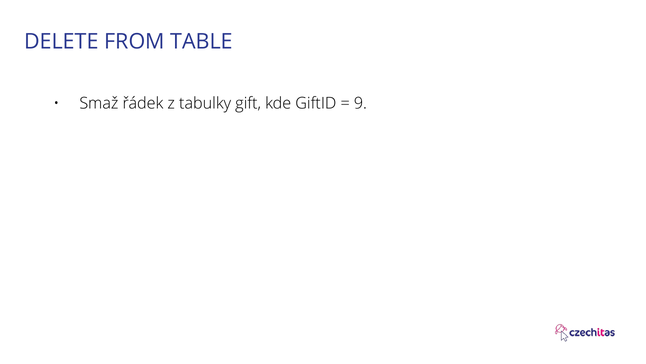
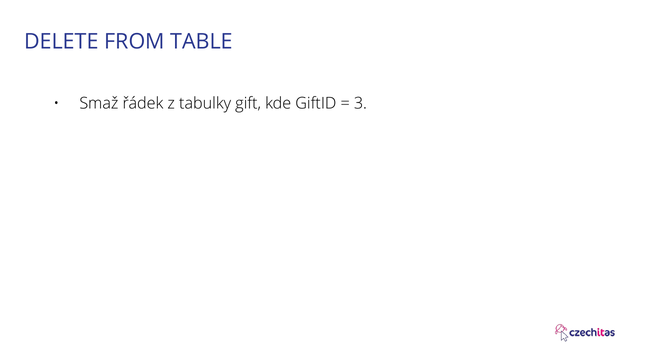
9: 9 -> 3
